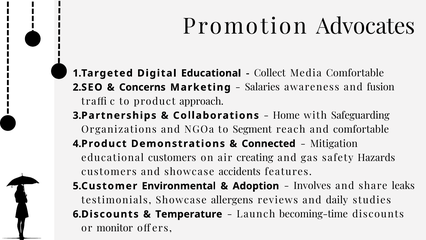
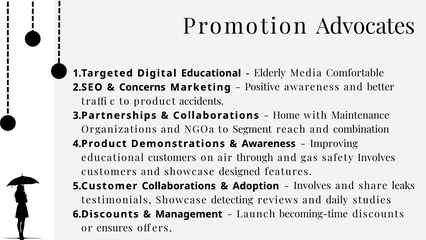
Collect: Collect -> Elderly
Salaries: Salaries -> Positive
fusion: fusion -> better
approach: approach -> accidents
Safeguarding: Safeguarding -> Maintenance
and comfortable: comfortable -> combination
Connected at (269, 143): Connected -> Awareness
Mitigation: Mitigation -> Improving
creating: creating -> through
safety Hazards: Hazards -> Involves
accidents: accidents -> designed
Environmental at (179, 186): Environmental -> Collaborations
allergens: allergens -> detecting
Temperature: Temperature -> Management
monitor: monitor -> ensures
